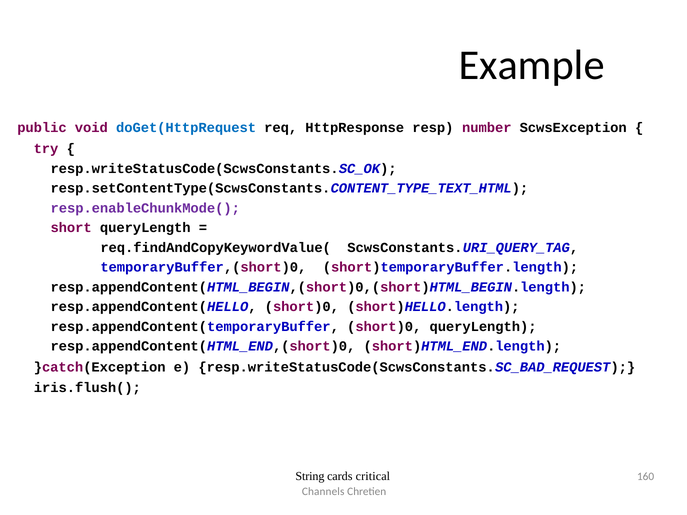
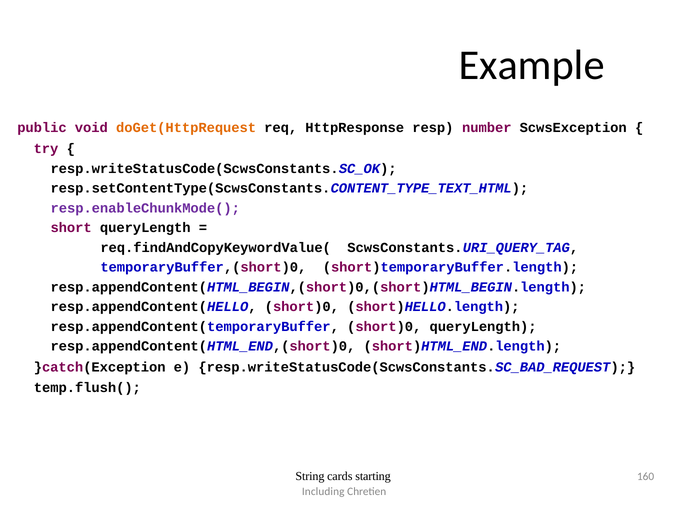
doGet(HttpRequest colour: blue -> orange
iris.flush(: iris.flush( -> temp.flush(
critical: critical -> starting
Channels: Channels -> Including
